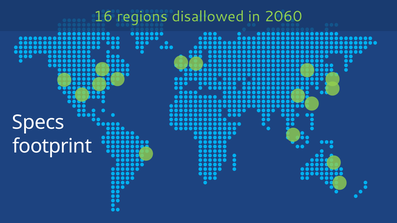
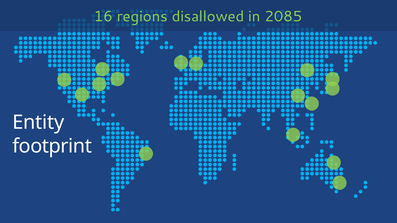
2060: 2060 -> 2085
Specs: Specs -> Entity
